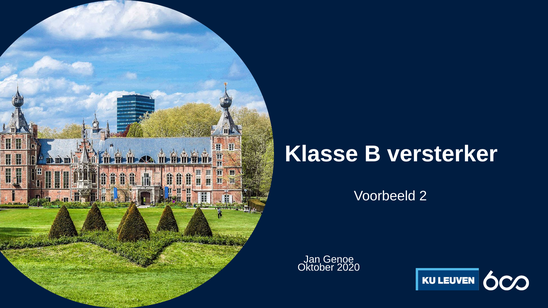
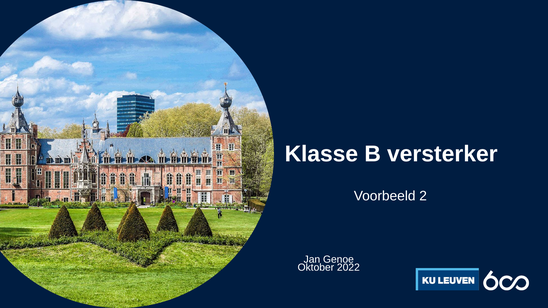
2020: 2020 -> 2022
